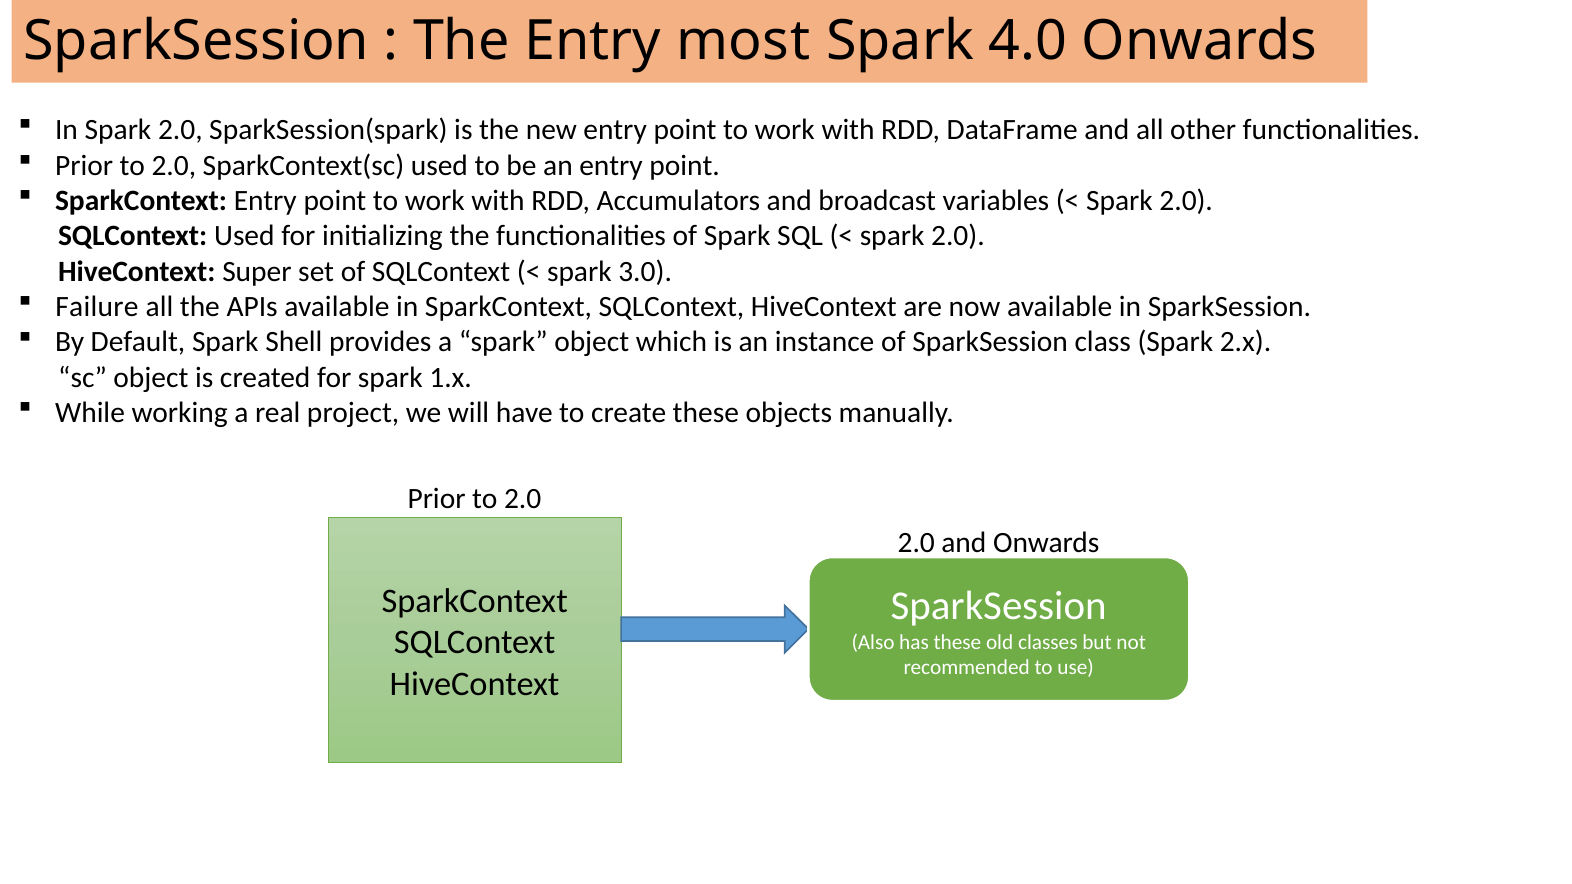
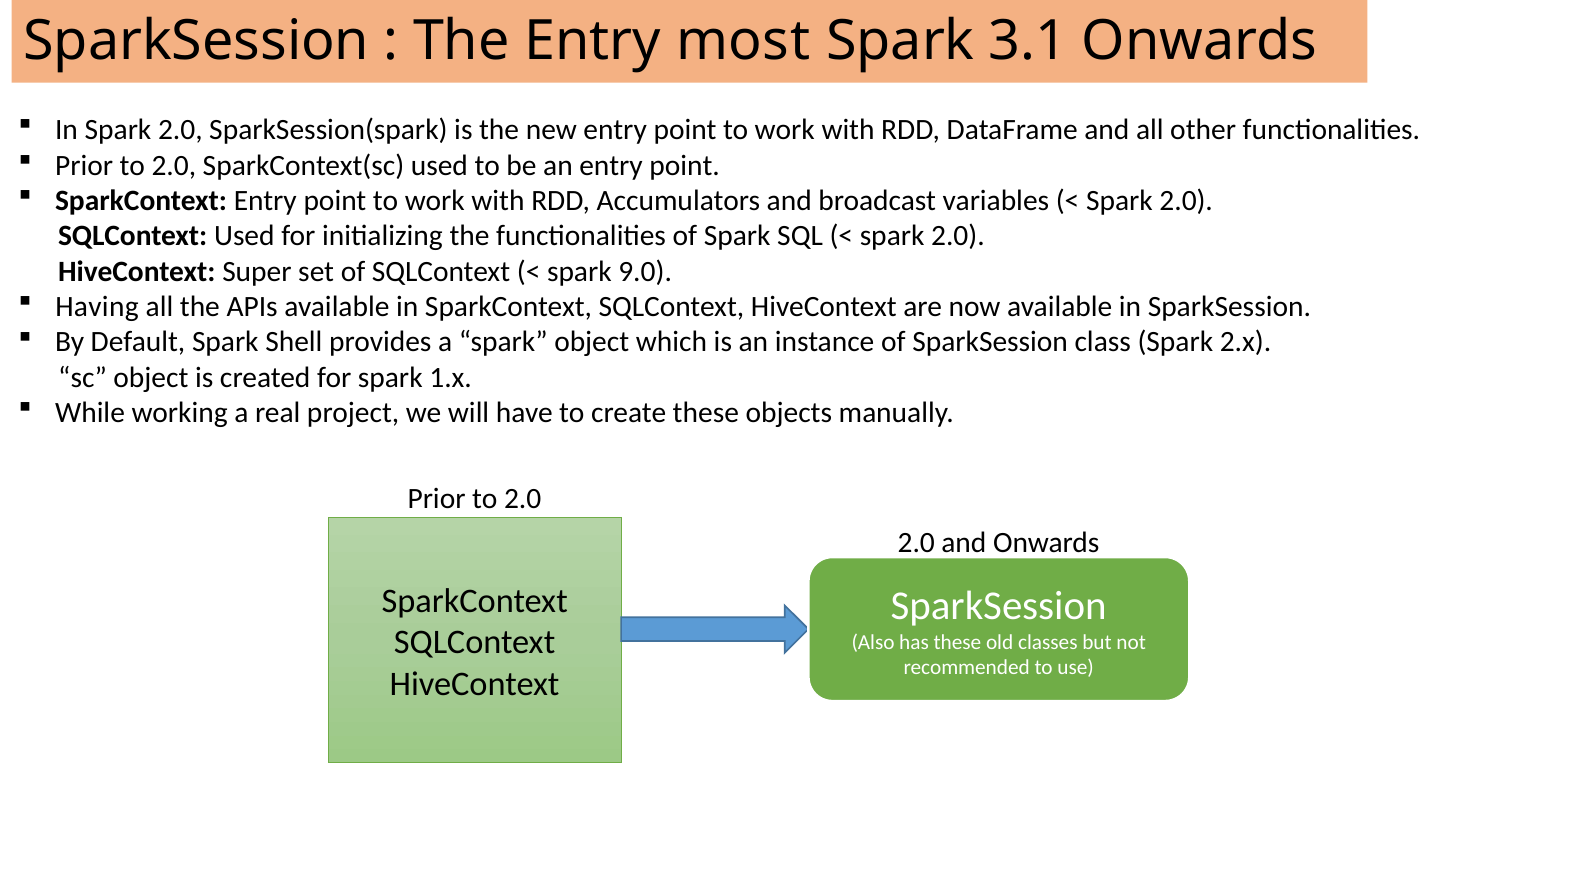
4.0: 4.0 -> 3.1
3.0: 3.0 -> 9.0
Failure: Failure -> Having
